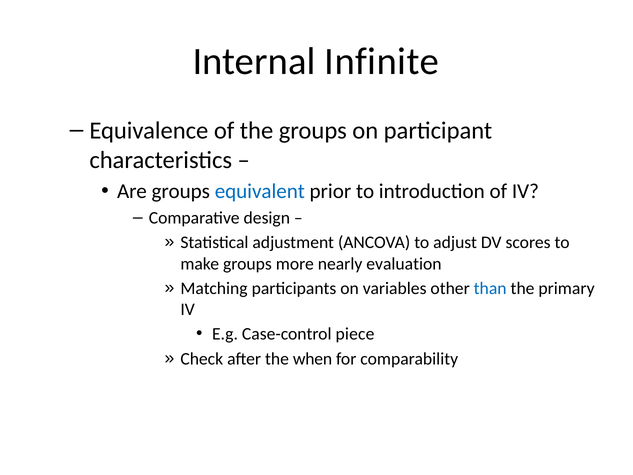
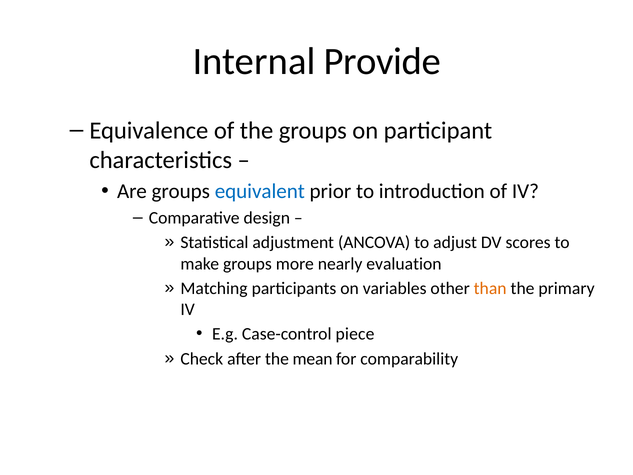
Infinite: Infinite -> Provide
than colour: blue -> orange
when: when -> mean
